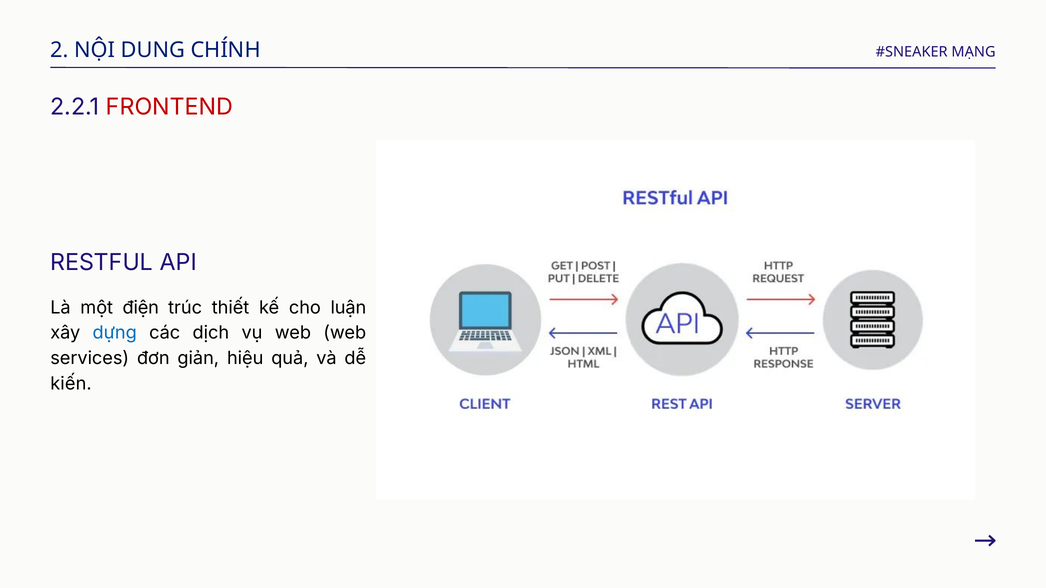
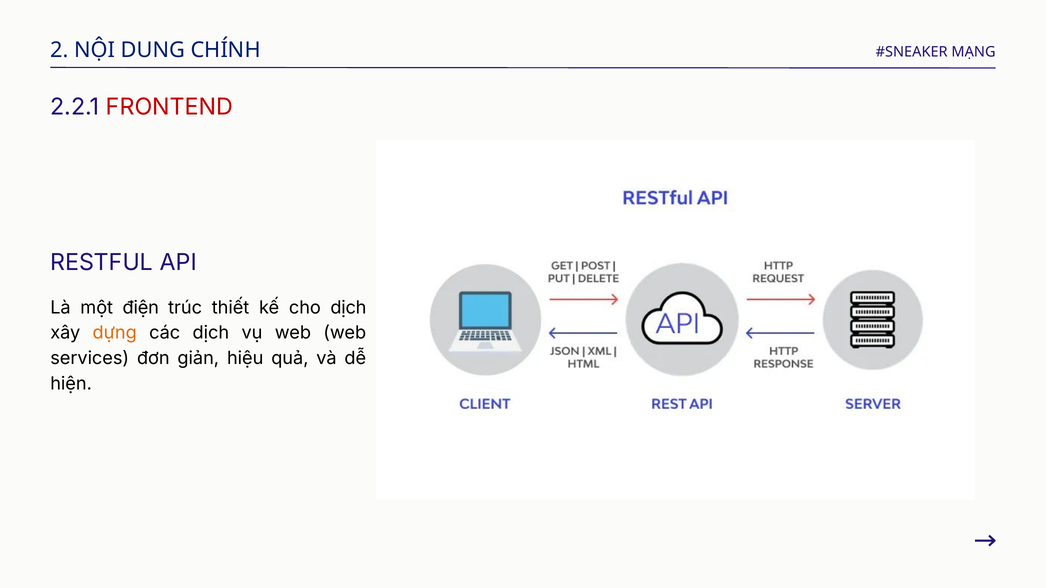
cho luận: luận -> dịch
dựng colour: blue -> orange
kiến: kiến -> hiện
